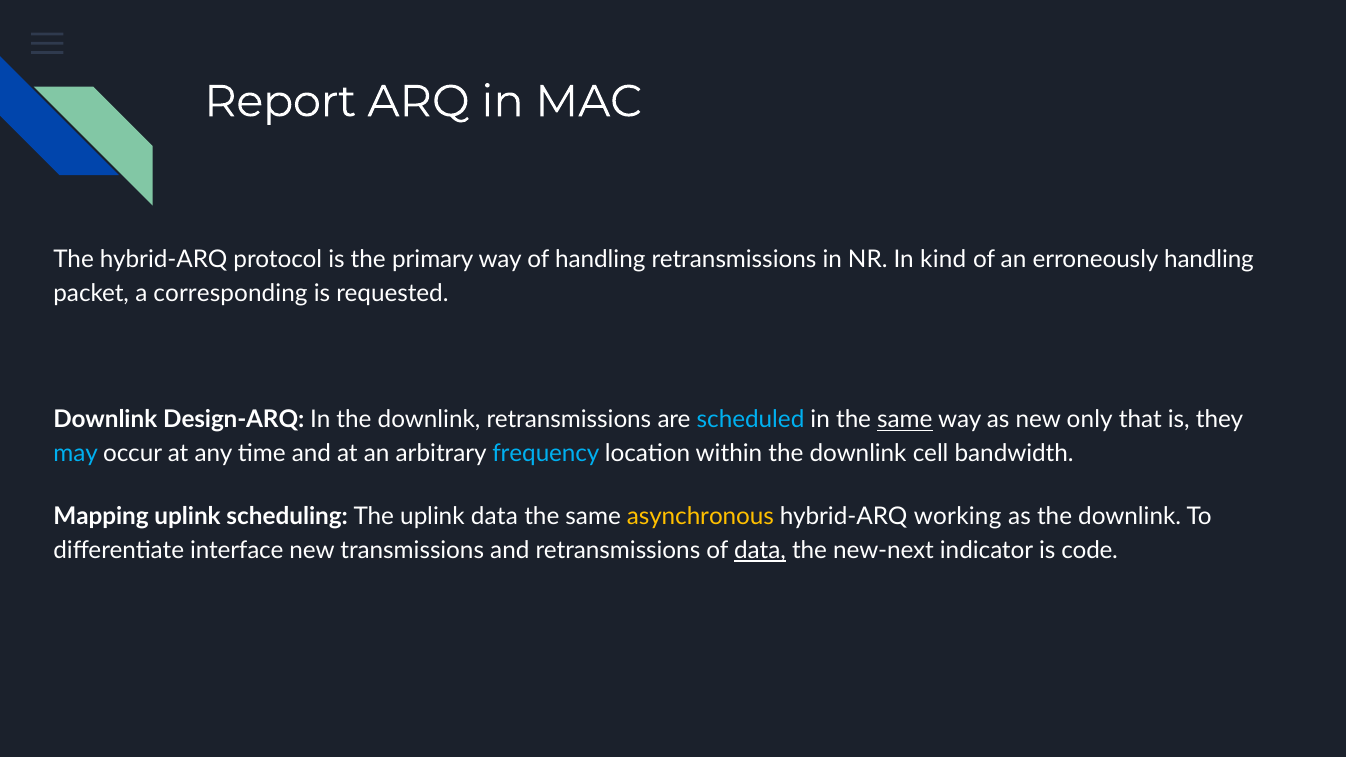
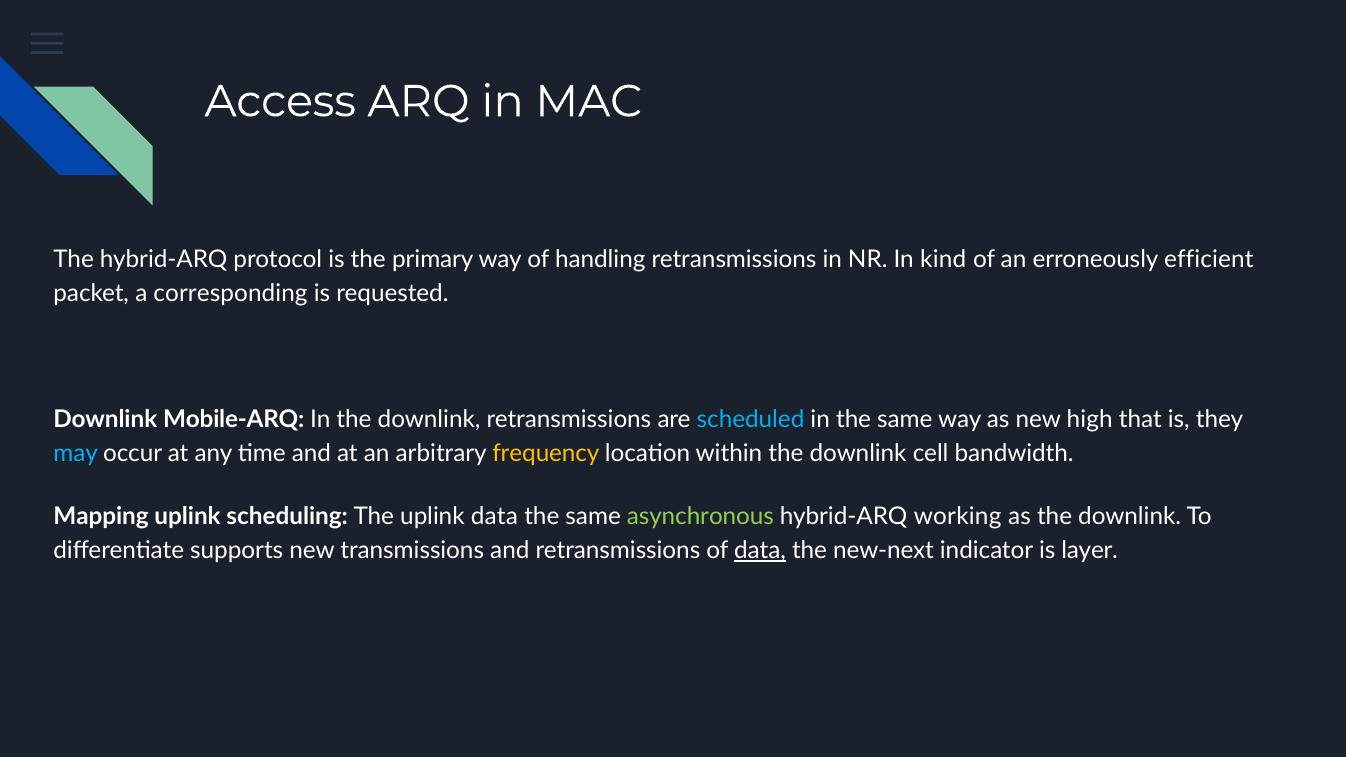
Report: Report -> Access
erroneously handling: handling -> efficient
Design-ARQ: Design-ARQ -> Mobile-ARQ
same at (905, 420) underline: present -> none
only: only -> high
frequency colour: light blue -> yellow
asynchronous colour: yellow -> light green
interface: interface -> supports
code: code -> layer
